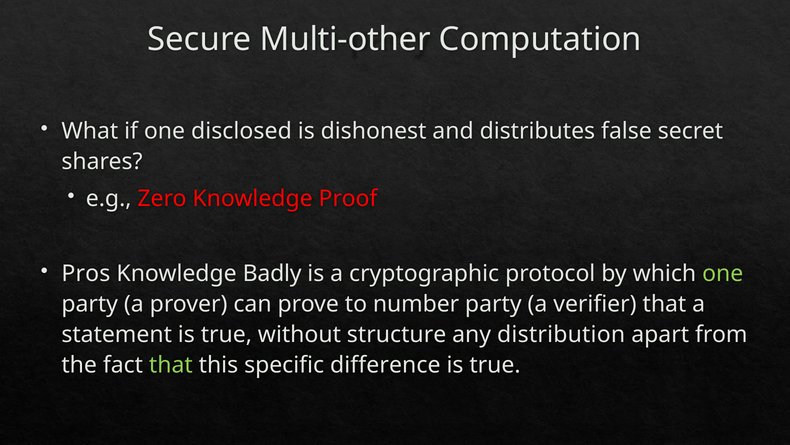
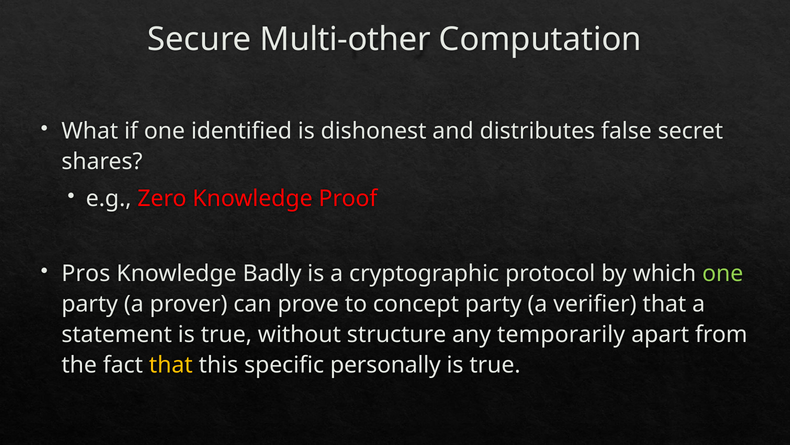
disclosed: disclosed -> identified
number: number -> concept
distribution: distribution -> temporarily
that at (171, 364) colour: light green -> yellow
difference: difference -> personally
